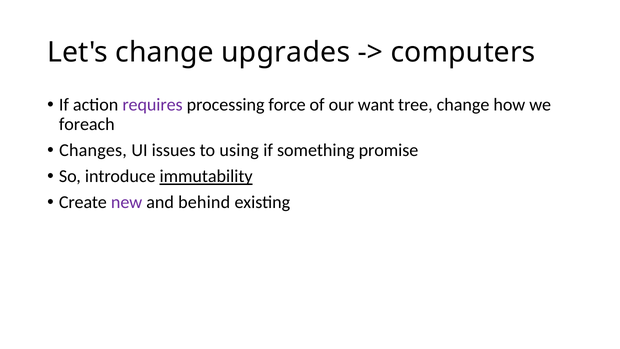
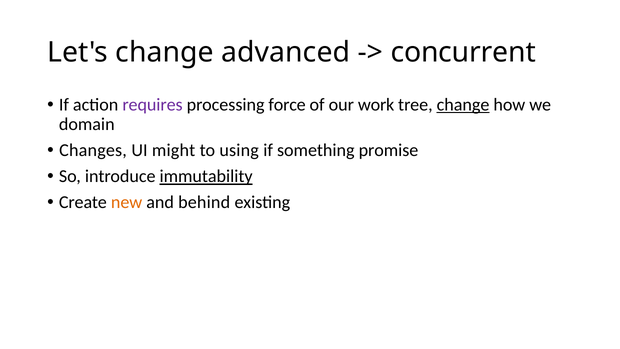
upgrades: upgrades -> advanced
computers: computers -> concurrent
want: want -> work
change at (463, 105) underline: none -> present
foreach: foreach -> domain
issues: issues -> might
new colour: purple -> orange
